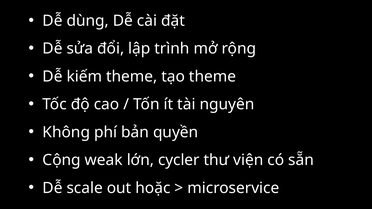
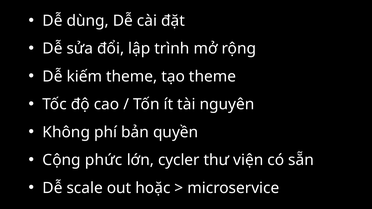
weak: weak -> phức
